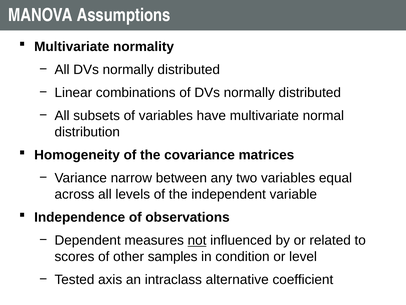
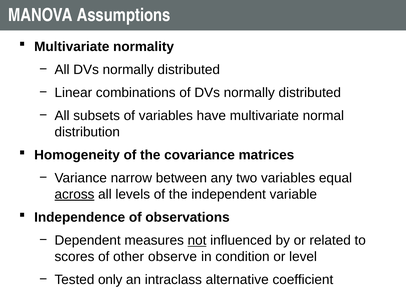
across underline: none -> present
samples: samples -> observe
axis: axis -> only
